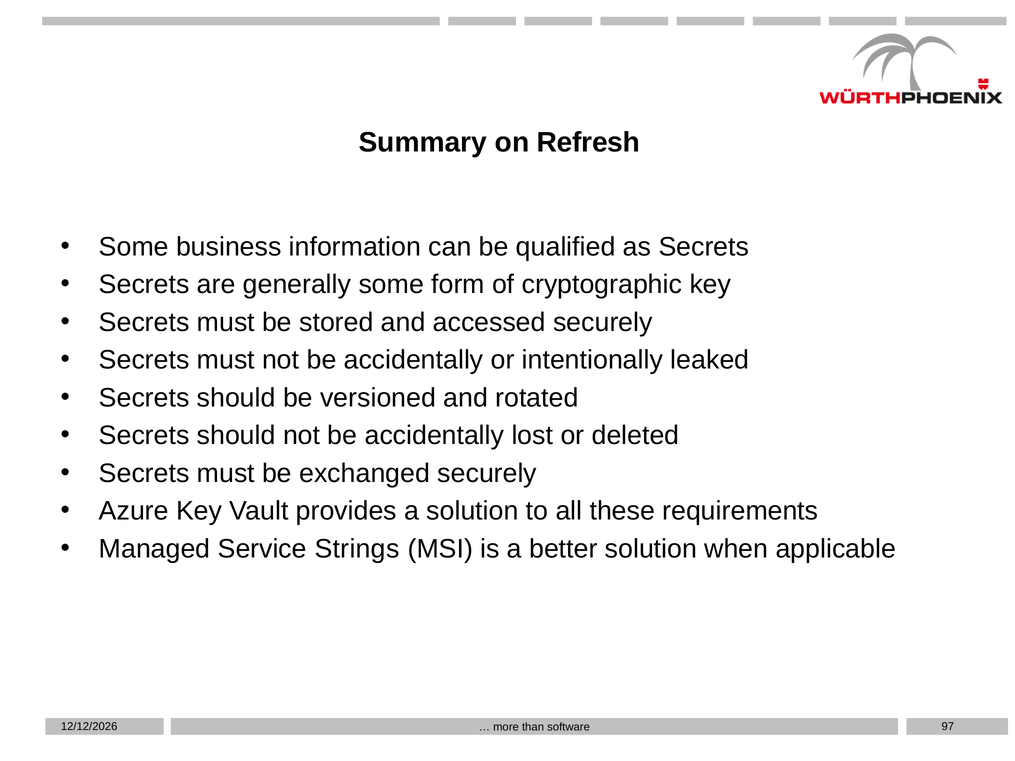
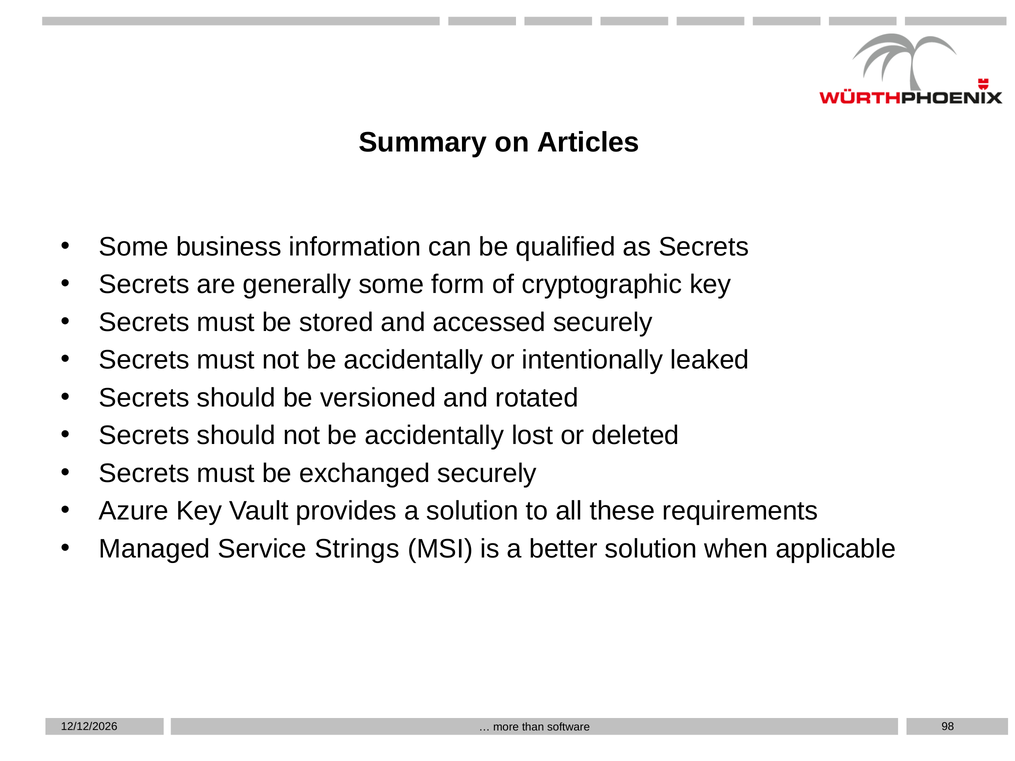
Refresh: Refresh -> Articles
97: 97 -> 98
